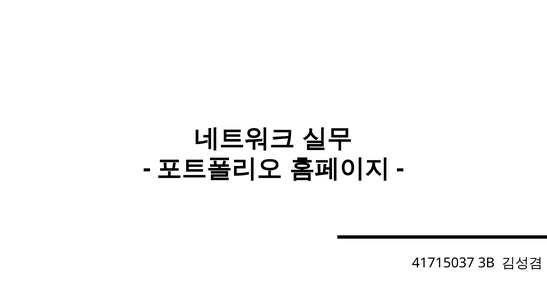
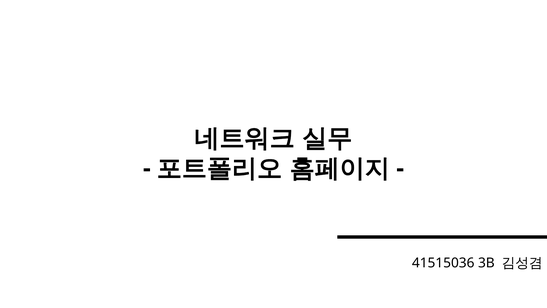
41715037: 41715037 -> 41515036
